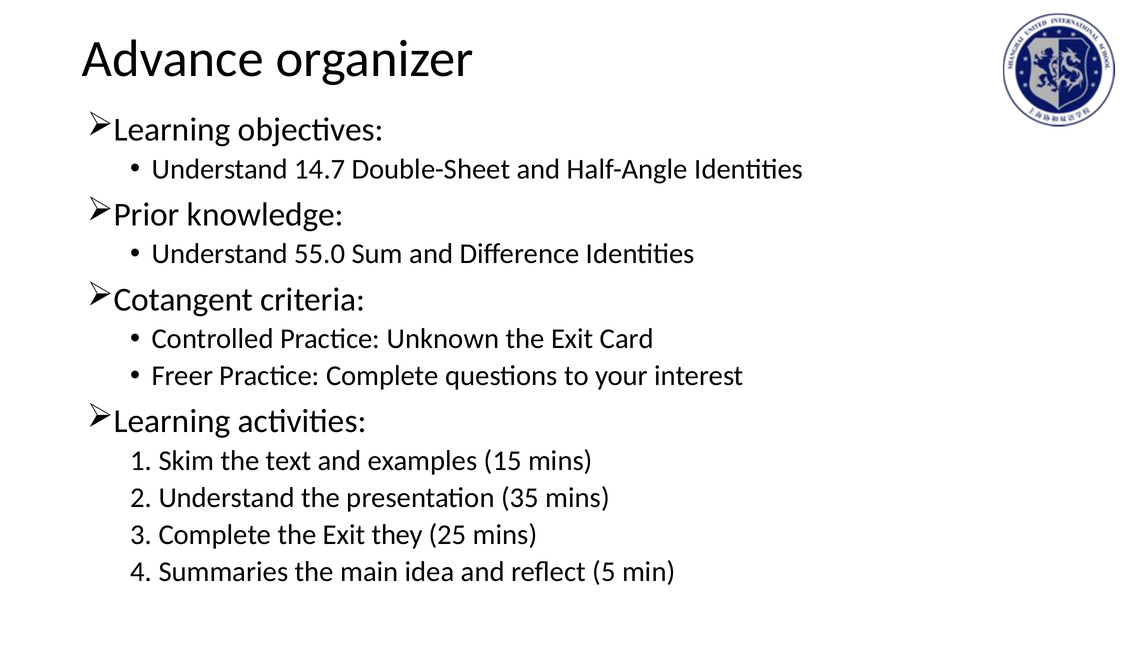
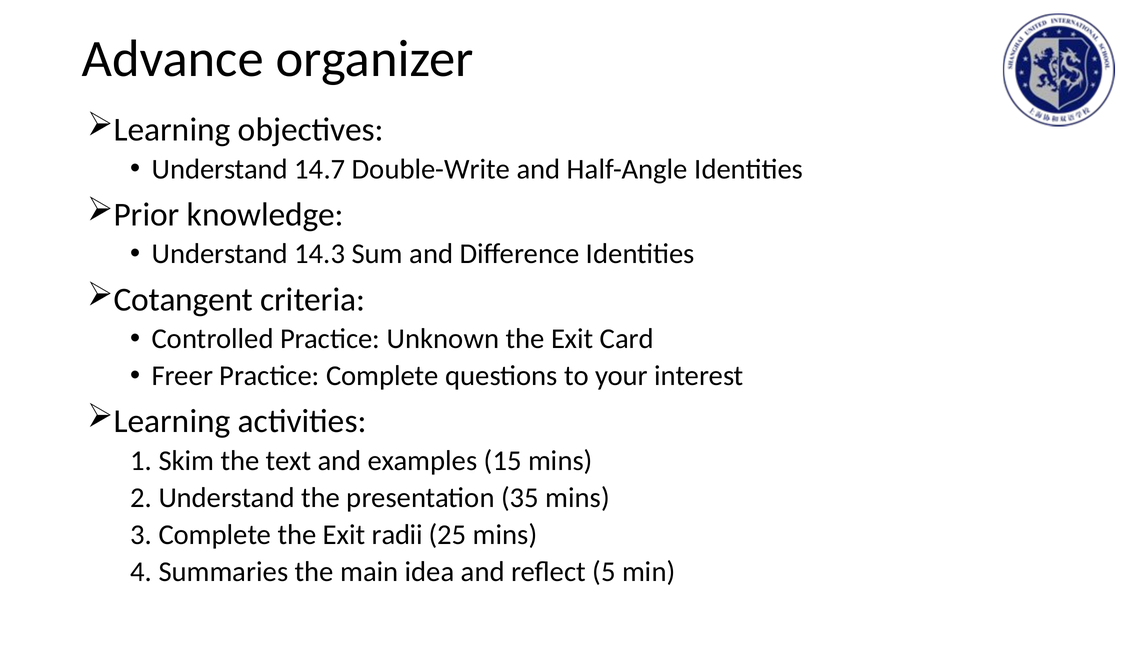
Double-Sheet: Double-Sheet -> Double-Write
55.0: 55.0 -> 14.3
they: they -> radii
